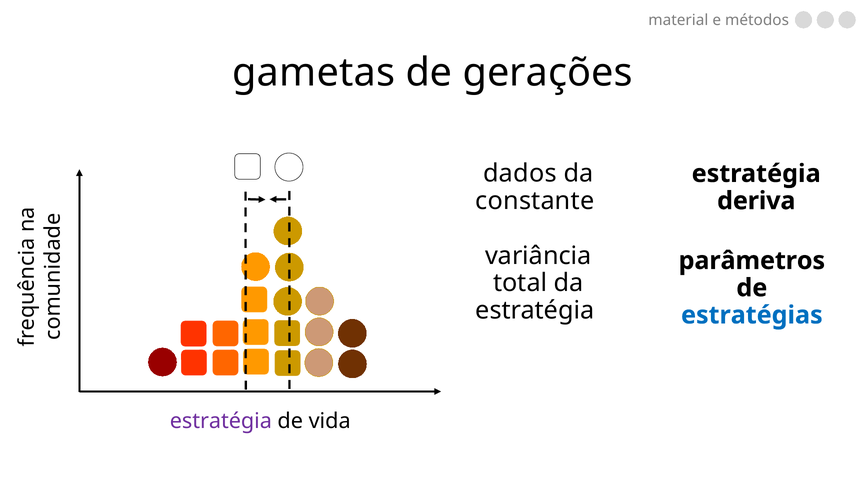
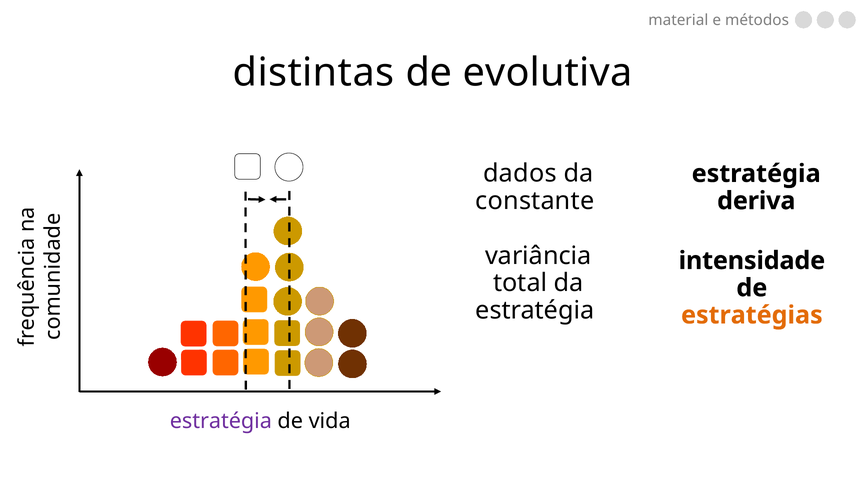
gametas: gametas -> distintas
gerações: gerações -> evolutiva
parâmetros: parâmetros -> intensidade
estratégias colour: blue -> orange
